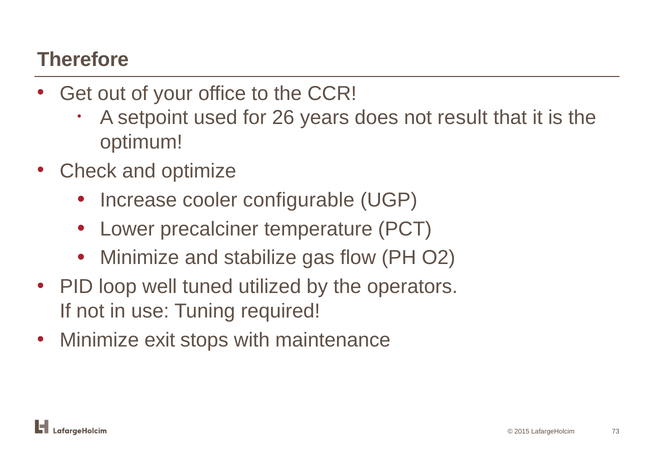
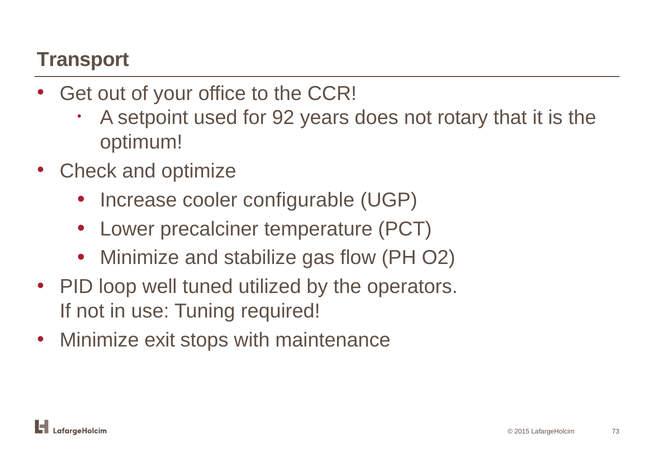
Therefore: Therefore -> Transport
26: 26 -> 92
result: result -> rotary
